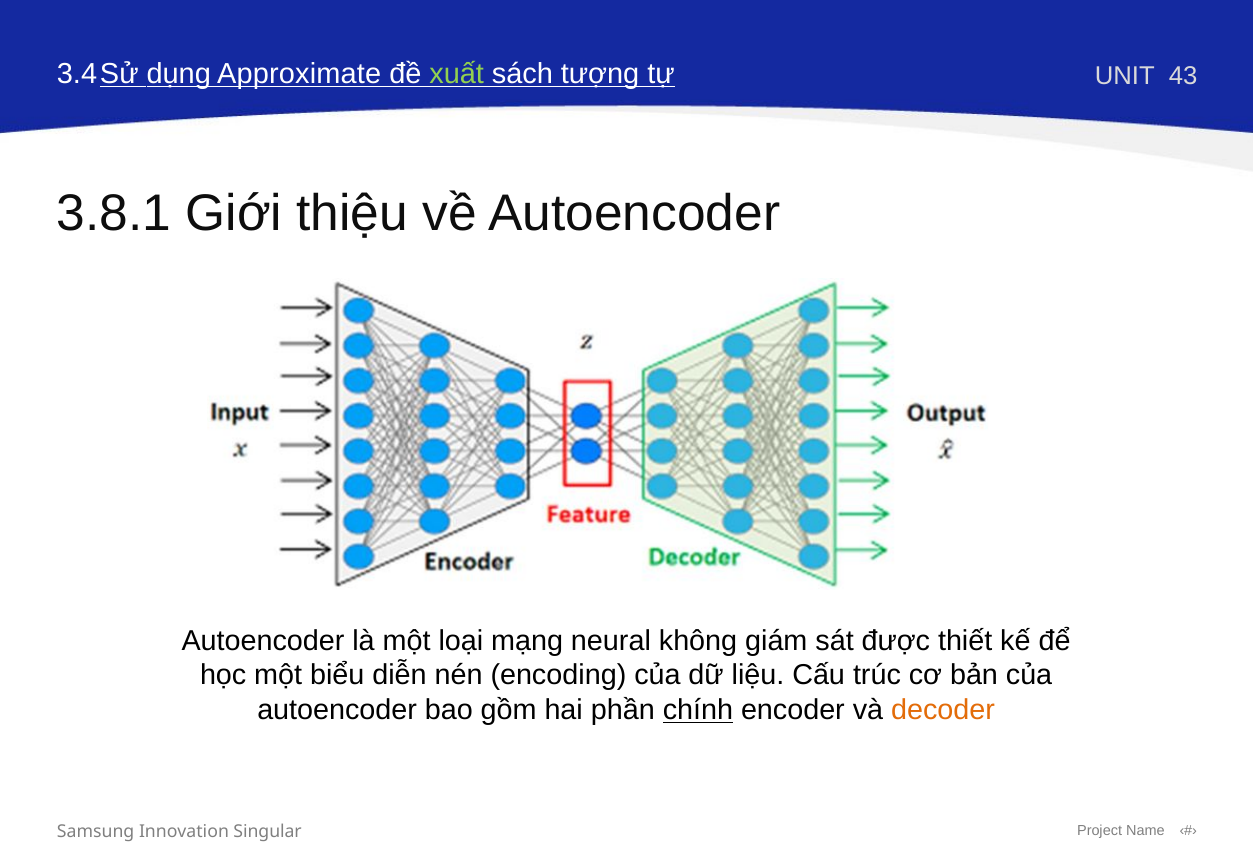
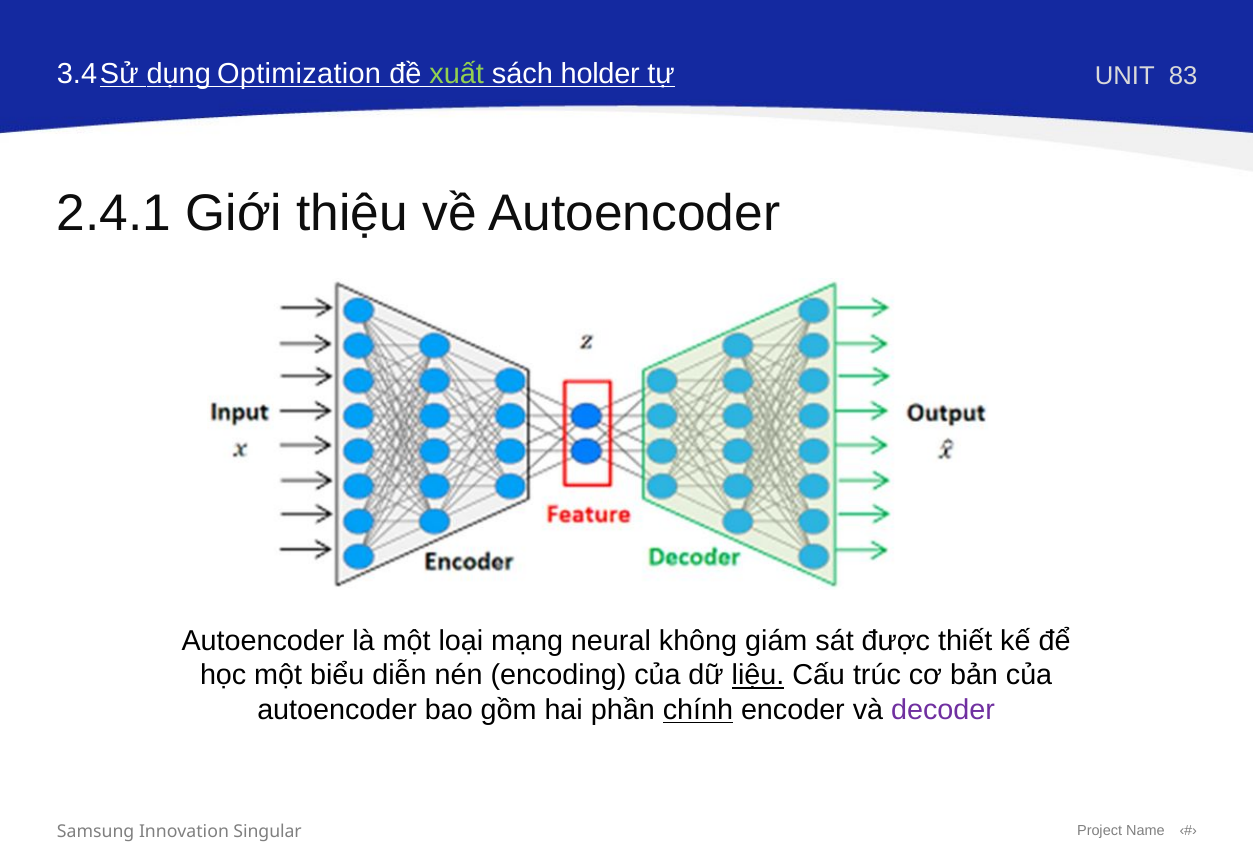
Approximate: Approximate -> Optimization
tượng: tượng -> holder
43: 43 -> 83
3.8.1: 3.8.1 -> 2.4.1
liệu underline: none -> present
decoder colour: orange -> purple
